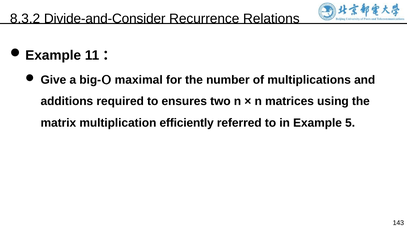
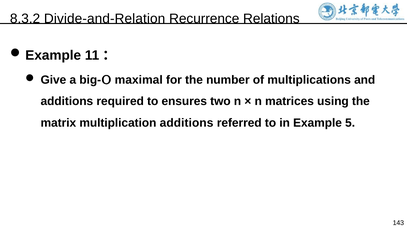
Divide-and-Consider: Divide-and-Consider -> Divide-and-Relation
multiplication efficiently: efficiently -> additions
